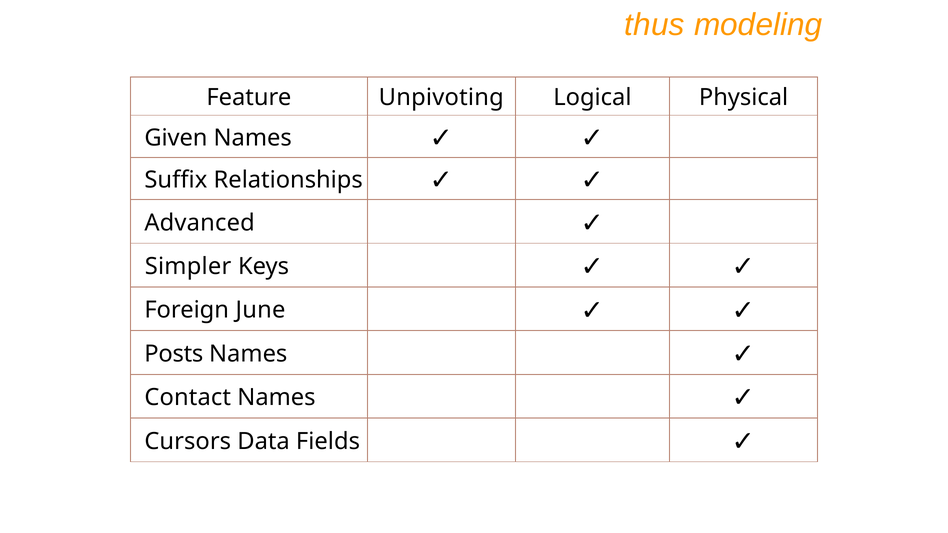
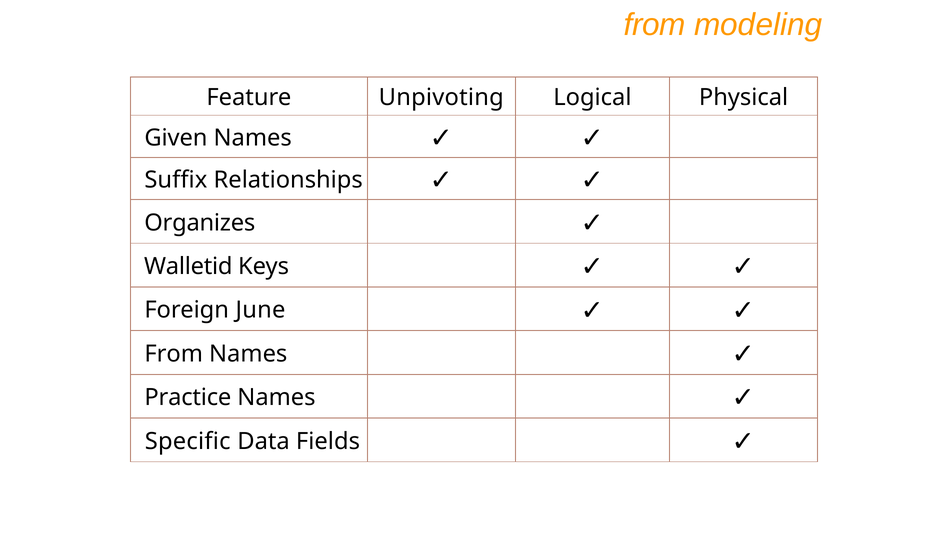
thus at (654, 25): thus -> from
Advanced: Advanced -> Organizes
Simpler: Simpler -> Walletid
Posts at (174, 354): Posts -> From
Contact: Contact -> Practice
Cursors: Cursors -> Specific
